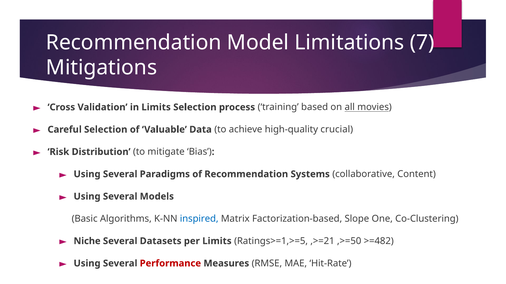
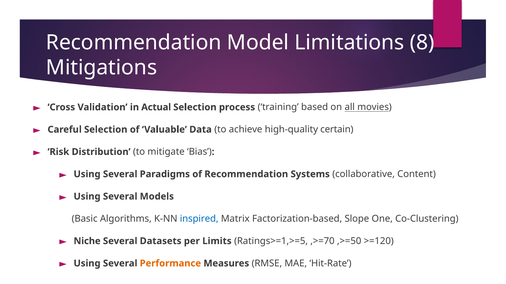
7: 7 -> 8
in Limits: Limits -> Actual
crucial: crucial -> certain
,>=21: ,>=21 -> ,>=70
>=482: >=482 -> >=120
Performance colour: red -> orange
